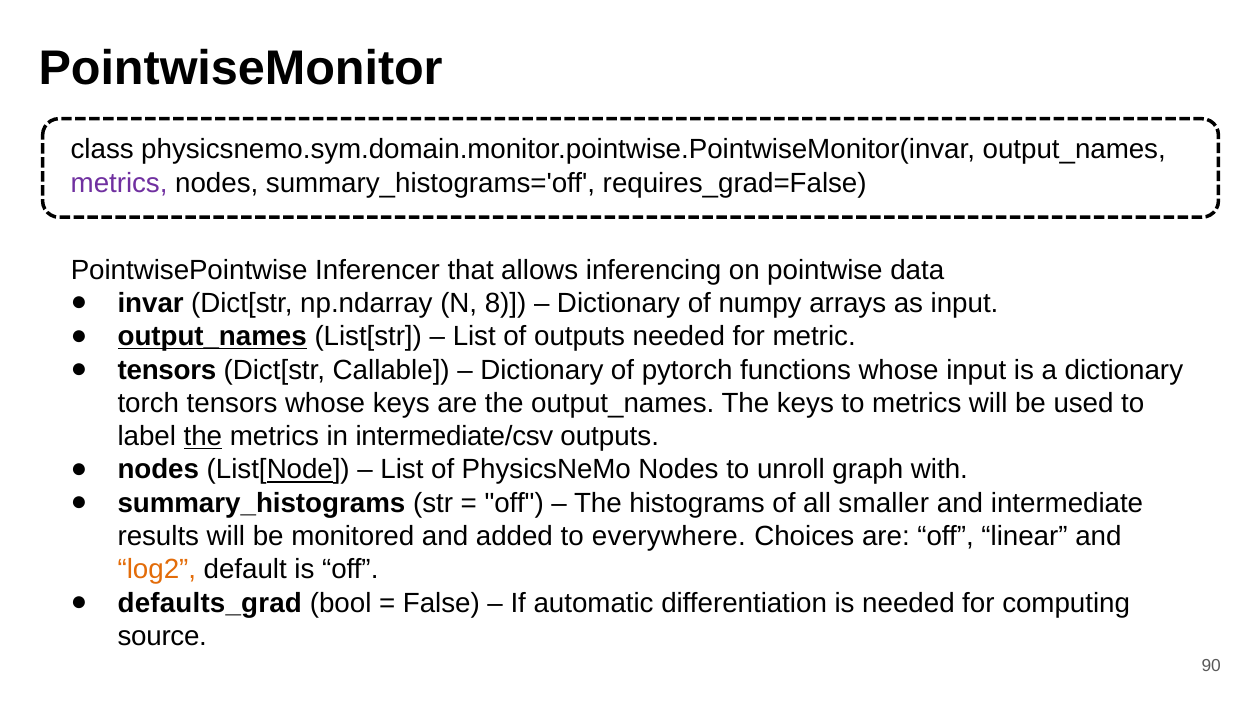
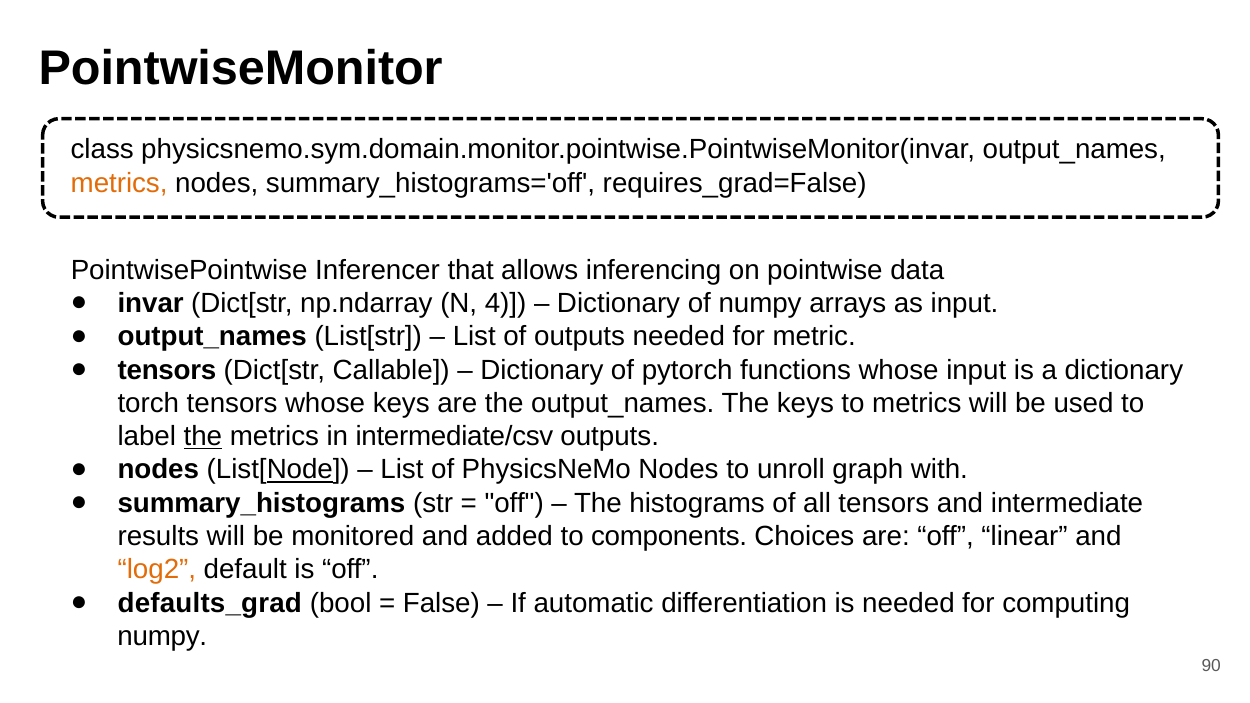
metrics at (119, 183) colour: purple -> orange
8: 8 -> 4
output_names at (212, 337) underline: present -> none
all smaller: smaller -> tensors
everywhere: everywhere -> components
source at (162, 637): source -> numpy
